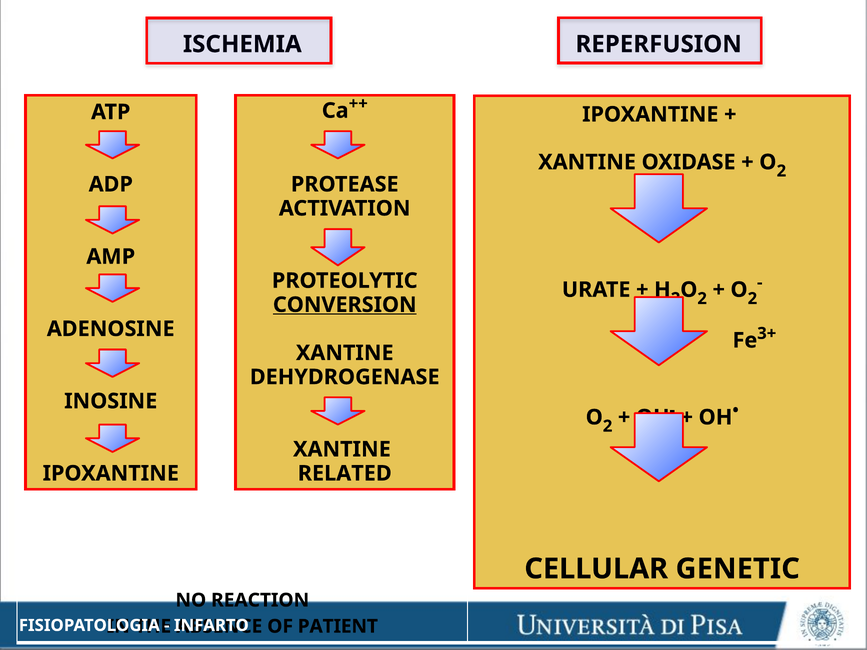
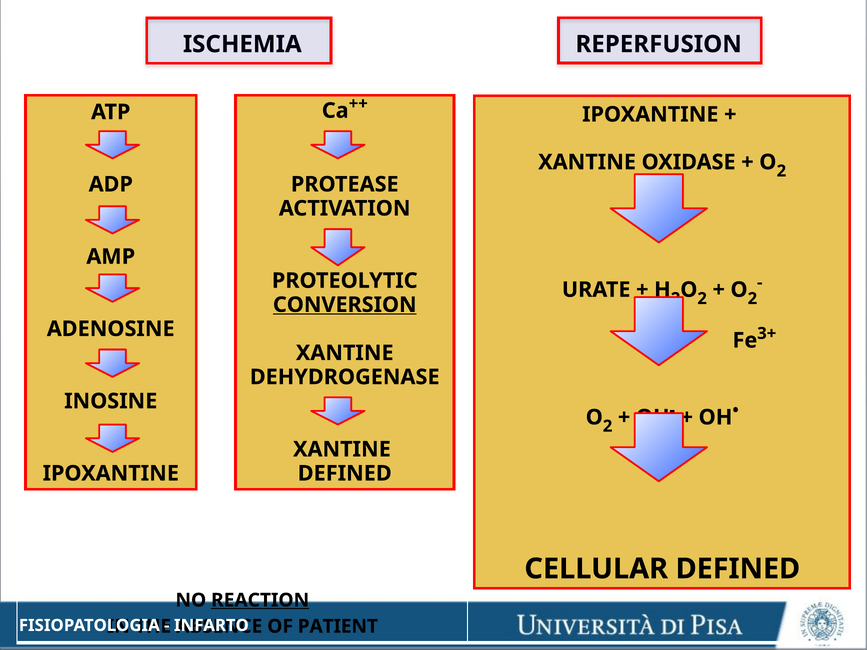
RELATED at (345, 474): RELATED -> DEFINED
CELLULAR GENETIC: GENETIC -> DEFINED
REACTION underline: none -> present
